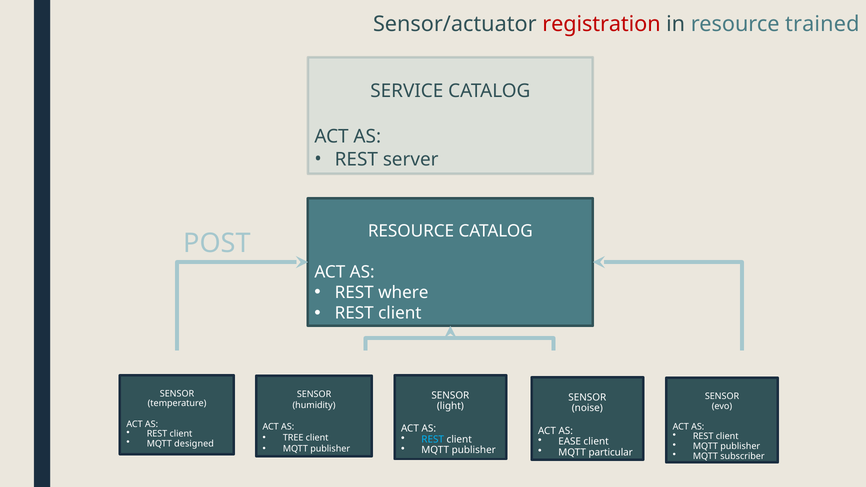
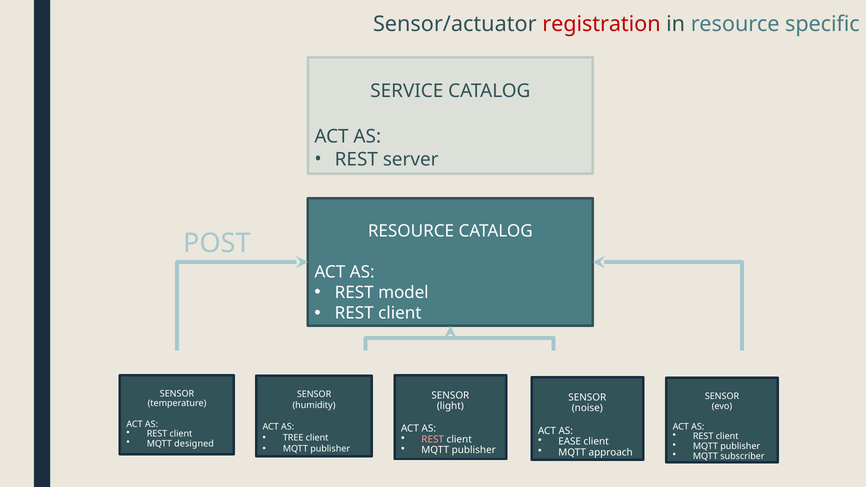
trained: trained -> specific
where: where -> model
REST at (433, 439) colour: light blue -> pink
particular: particular -> approach
